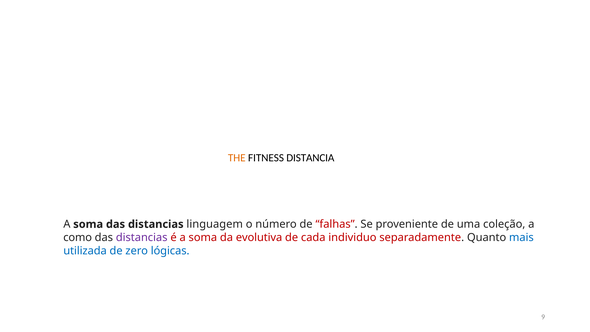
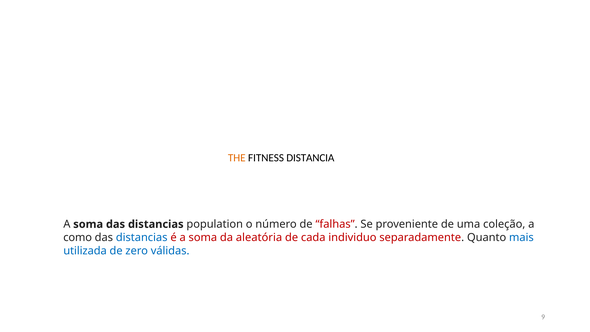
linguagem: linguagem -> population
distancias at (142, 237) colour: purple -> blue
evolutiva: evolutiva -> aleatória
lógicas: lógicas -> válidas
